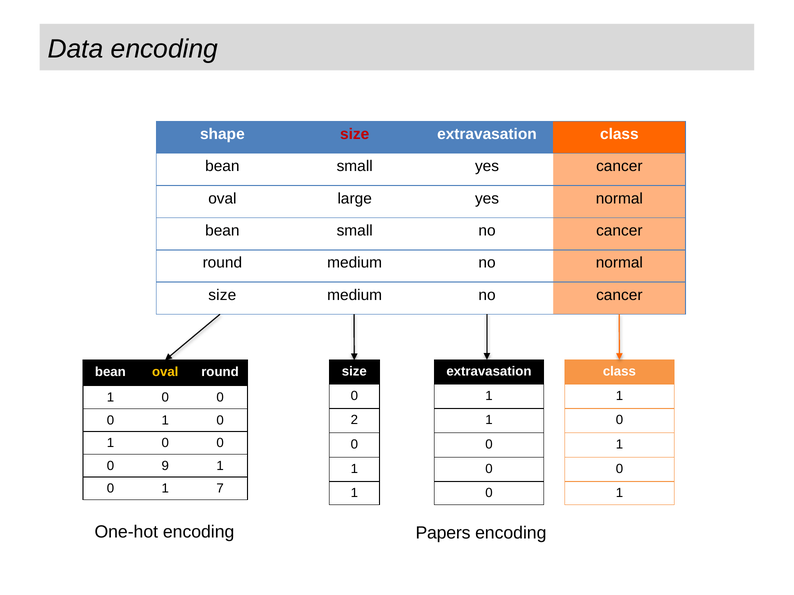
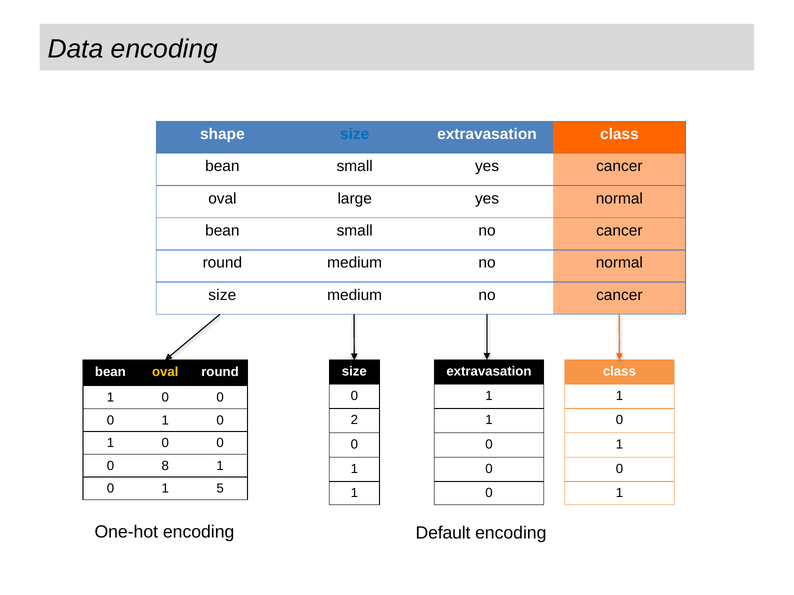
size at (355, 134) colour: red -> blue
9: 9 -> 8
7: 7 -> 5
Papers: Papers -> Default
